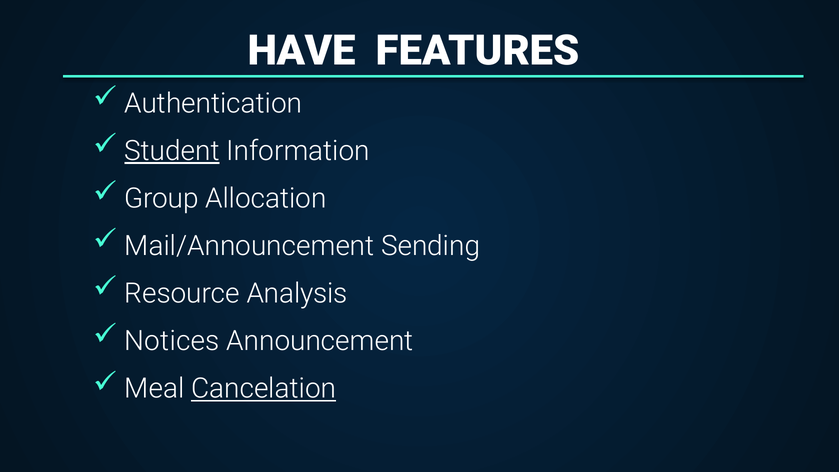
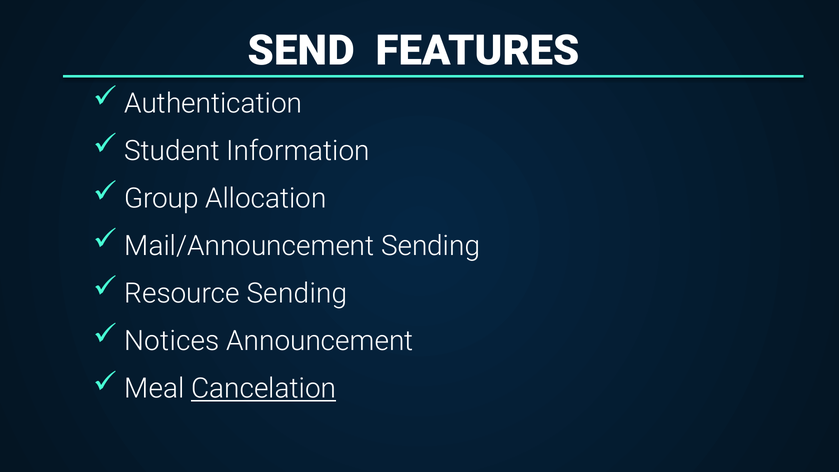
HAVE: HAVE -> SEND
Student underline: present -> none
Resource Analysis: Analysis -> Sending
